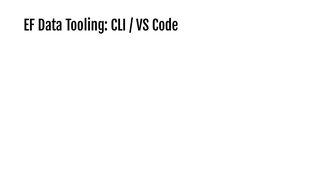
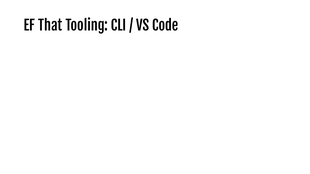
Data: Data -> That
